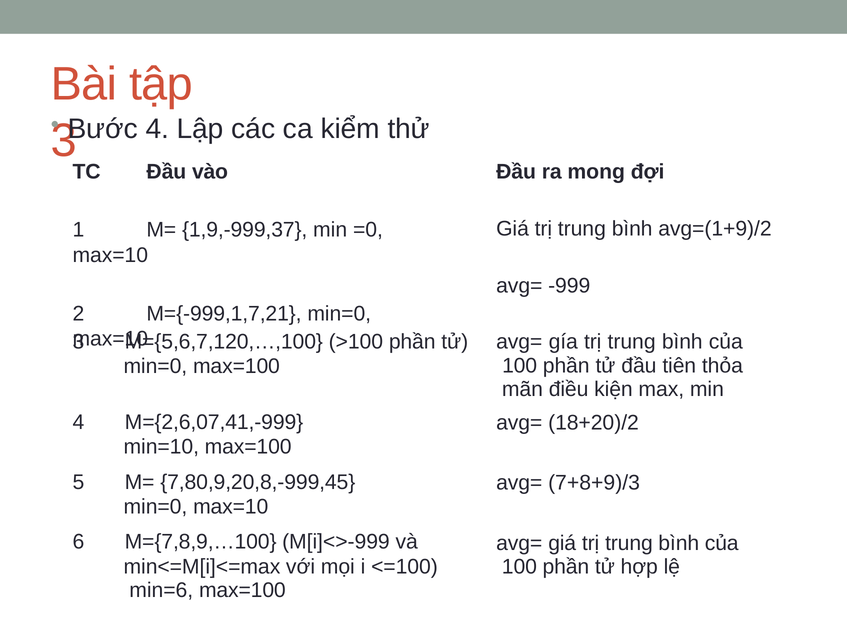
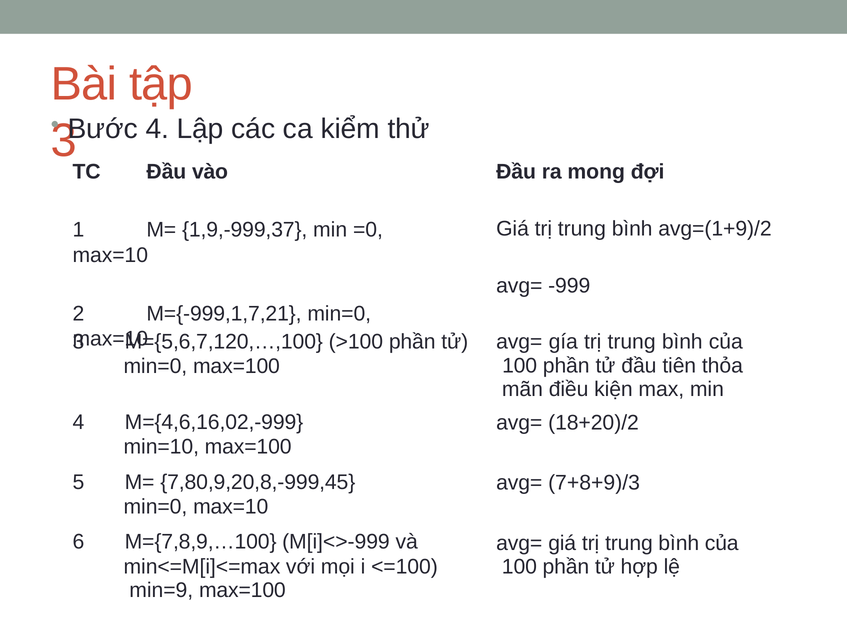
M={2,6,07,41,-999: M={2,6,07,41,-999 -> M={4,6,16,02,-999
min=6: min=6 -> min=9
